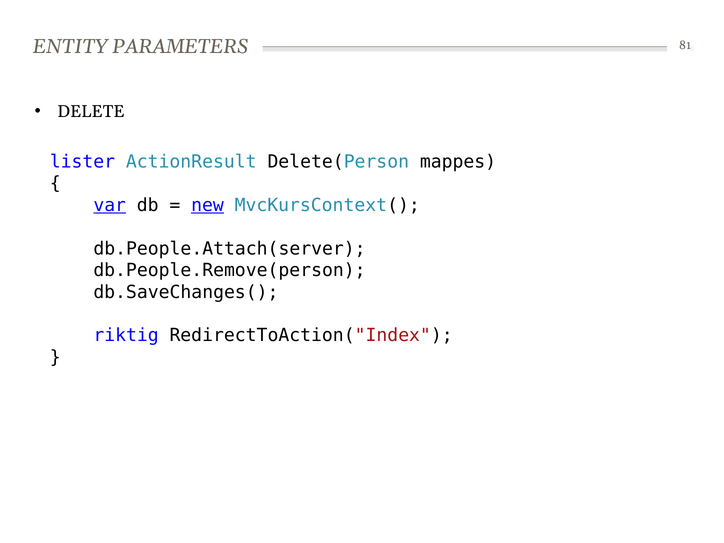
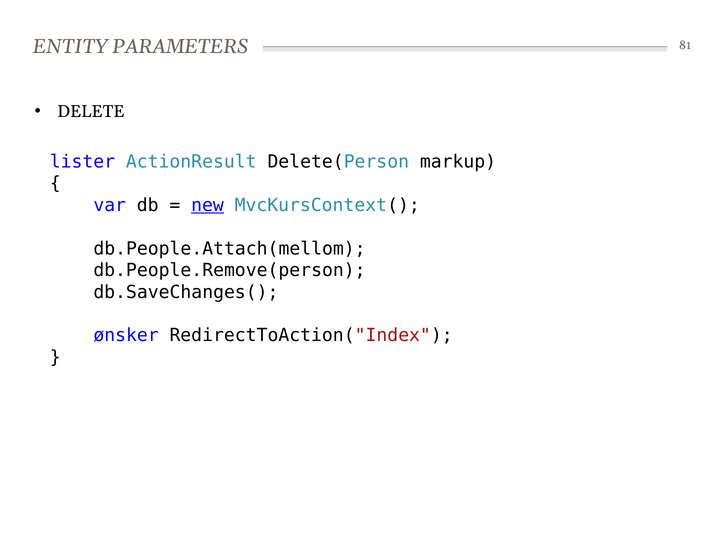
mappes: mappes -> markup
var underline: present -> none
db.People.Attach(server: db.People.Attach(server -> db.People.Attach(mellom
riktig: riktig -> ønsker
